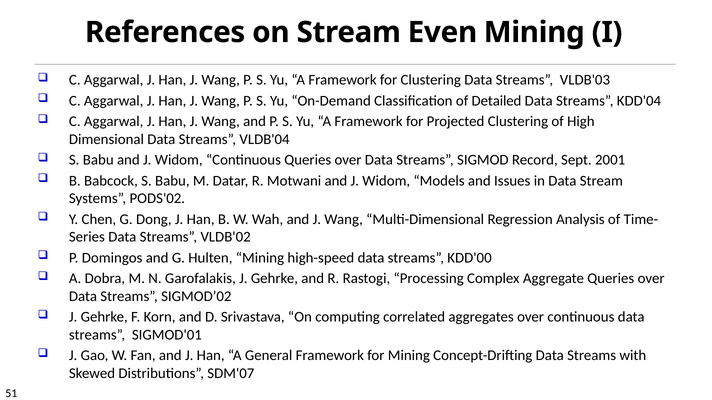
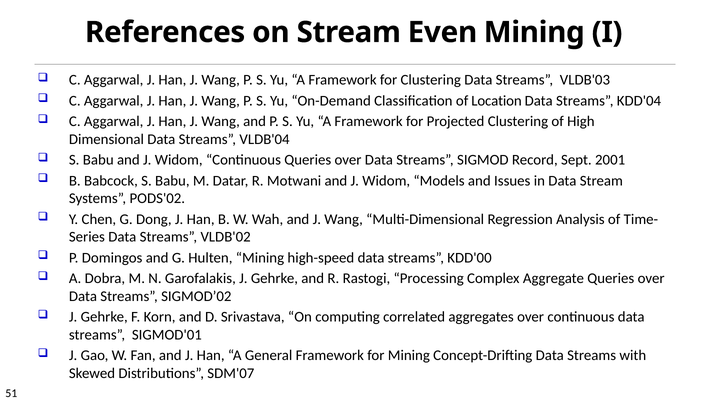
Detailed: Detailed -> Location
